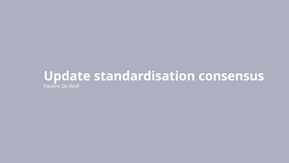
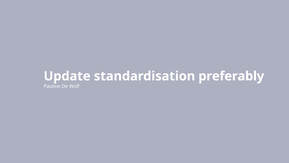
consensus: consensus -> preferably
